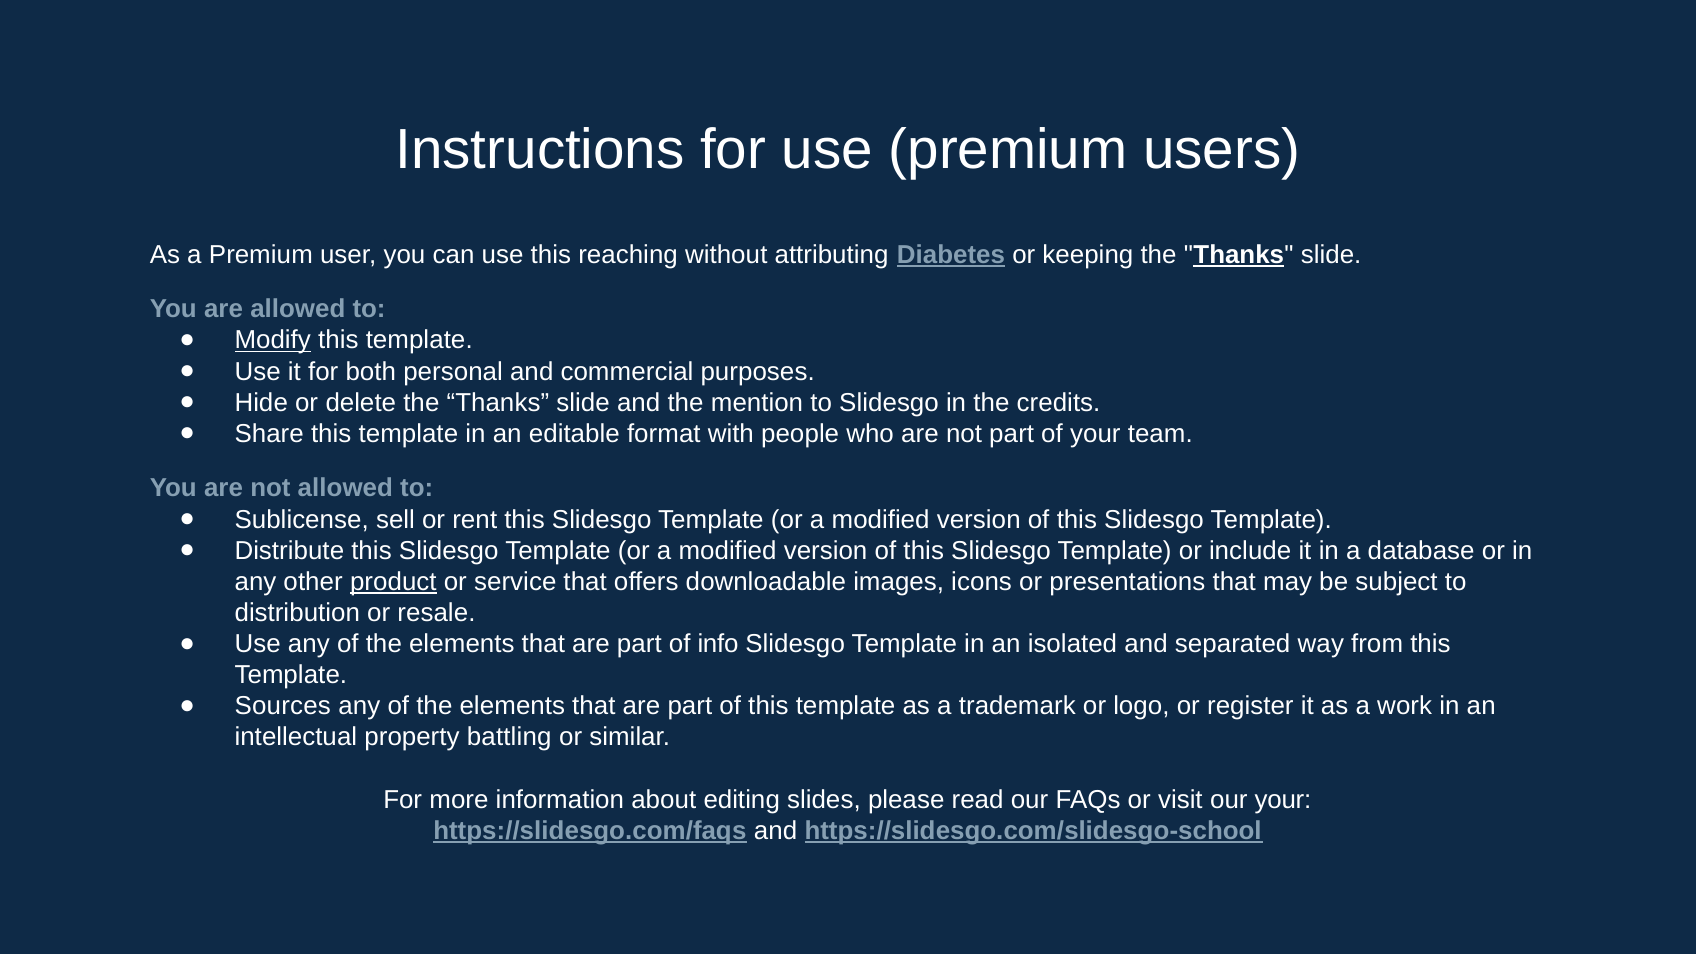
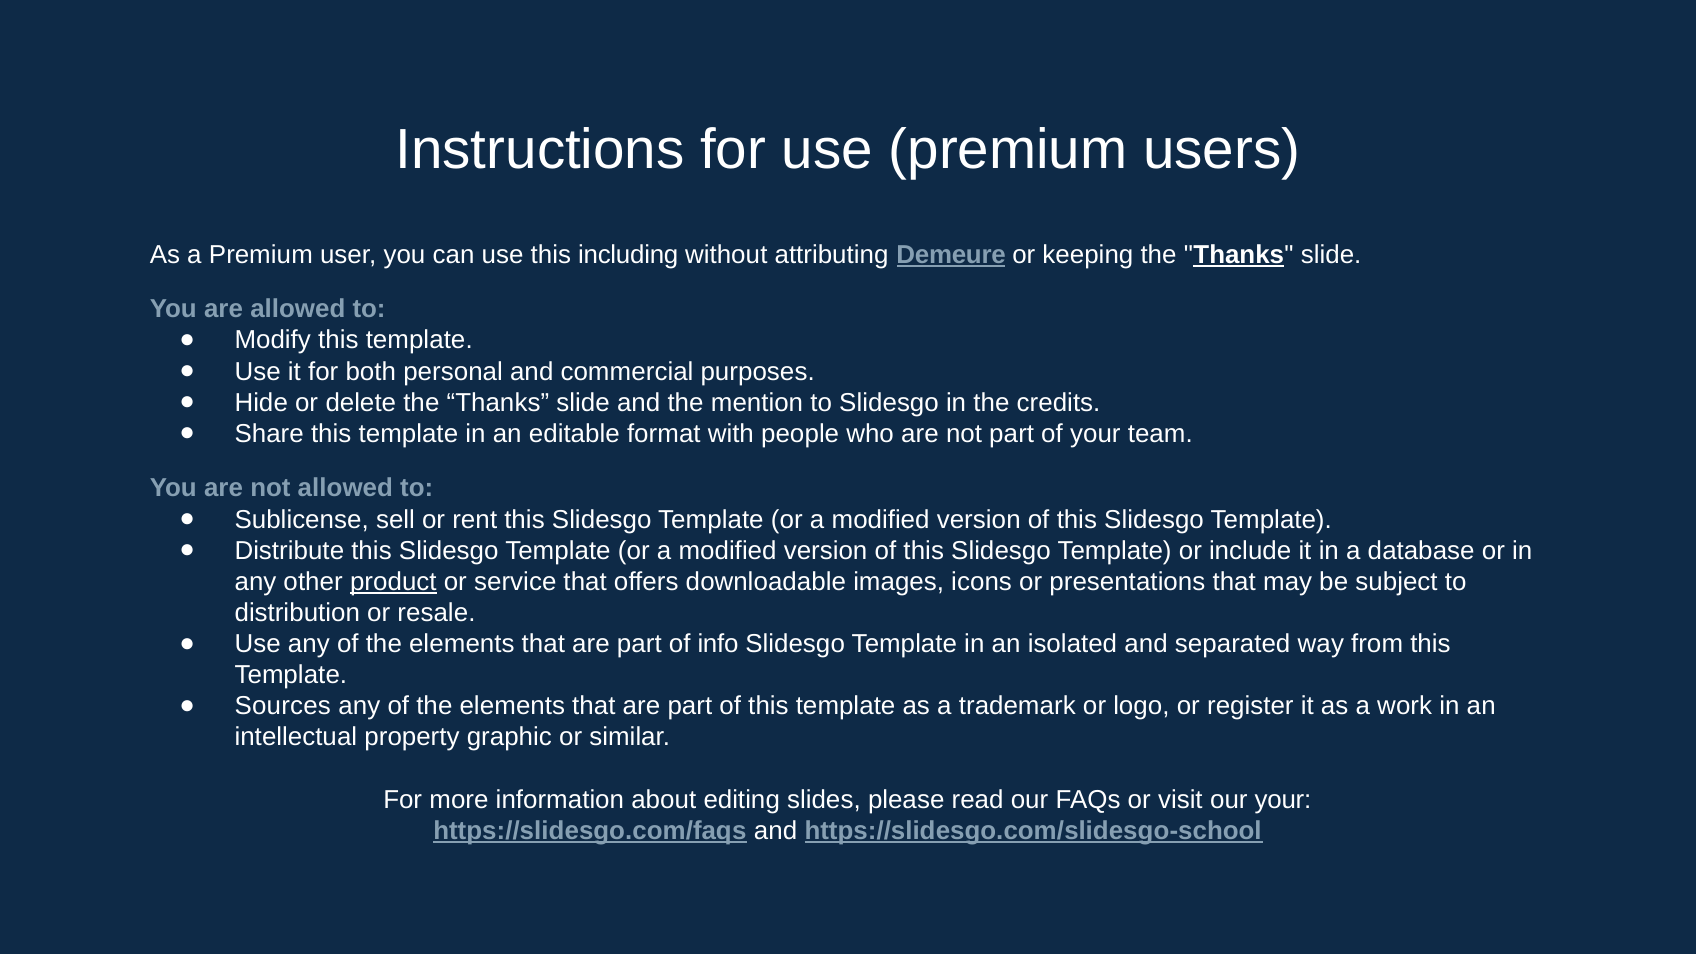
reaching: reaching -> including
Diabetes: Diabetes -> Demeure
Modify underline: present -> none
battling: battling -> graphic
